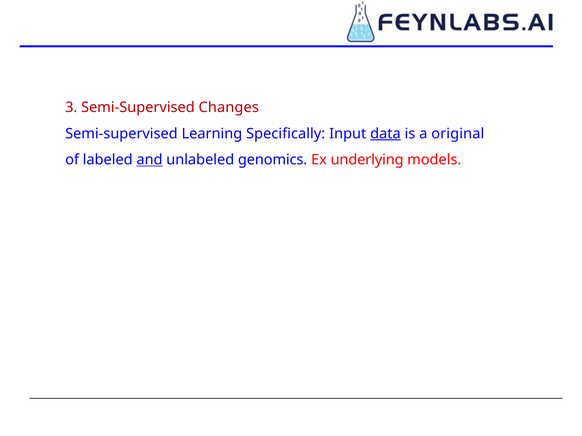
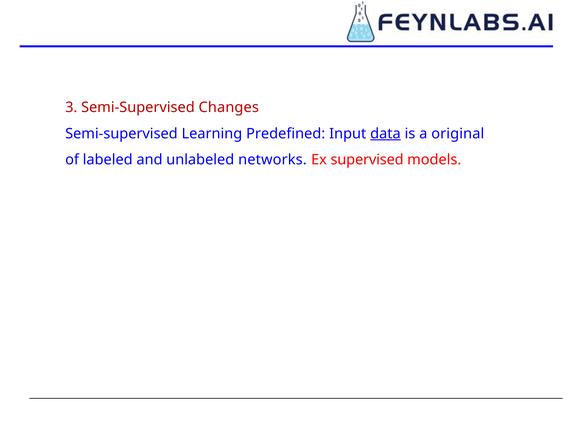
Specifically: Specifically -> Predefined
and underline: present -> none
genomics: genomics -> networks
underlying: underlying -> supervised
